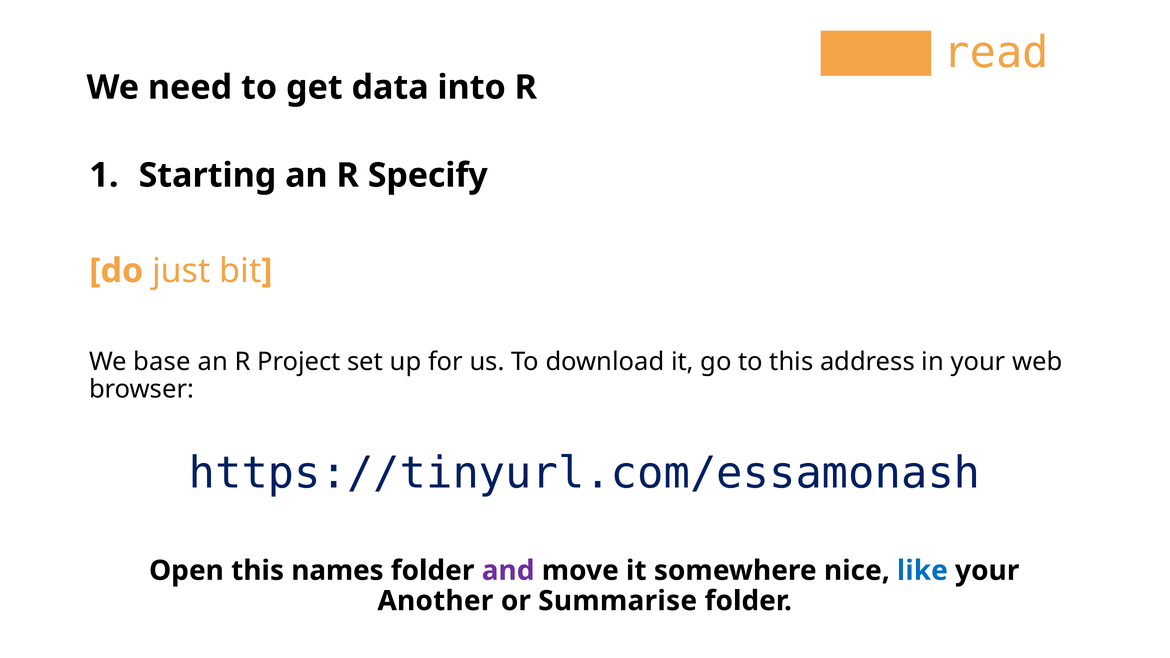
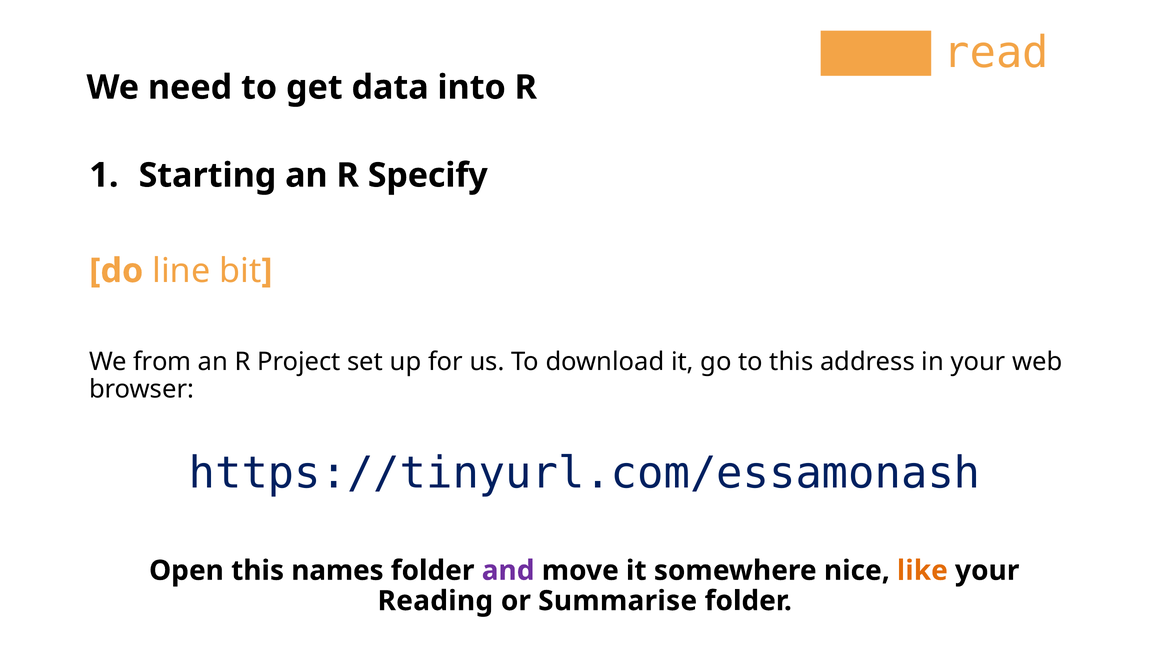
just: just -> line
base: base -> from
like colour: blue -> orange
Another: Another -> Reading
